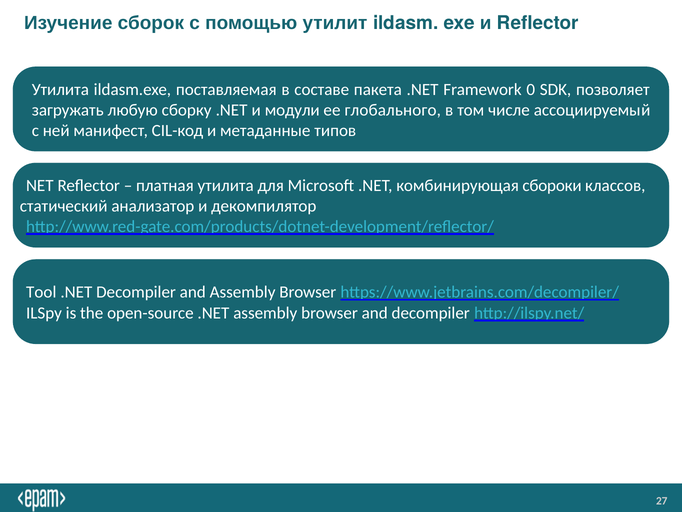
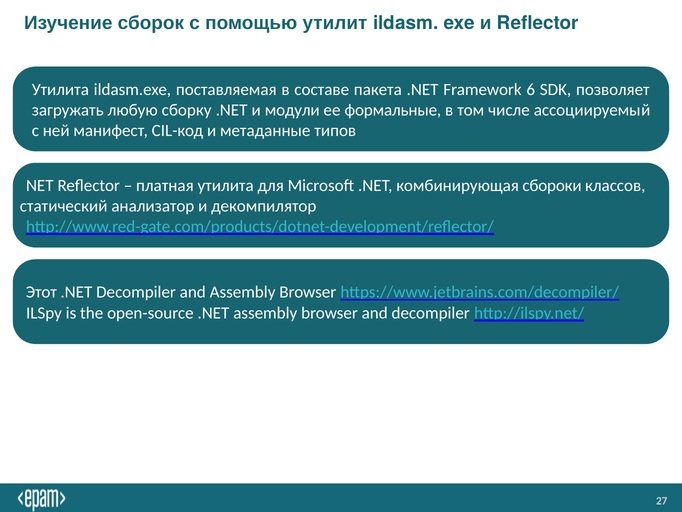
0: 0 -> 6
глобального: глобального -> формальные
Tool: Tool -> Этот
